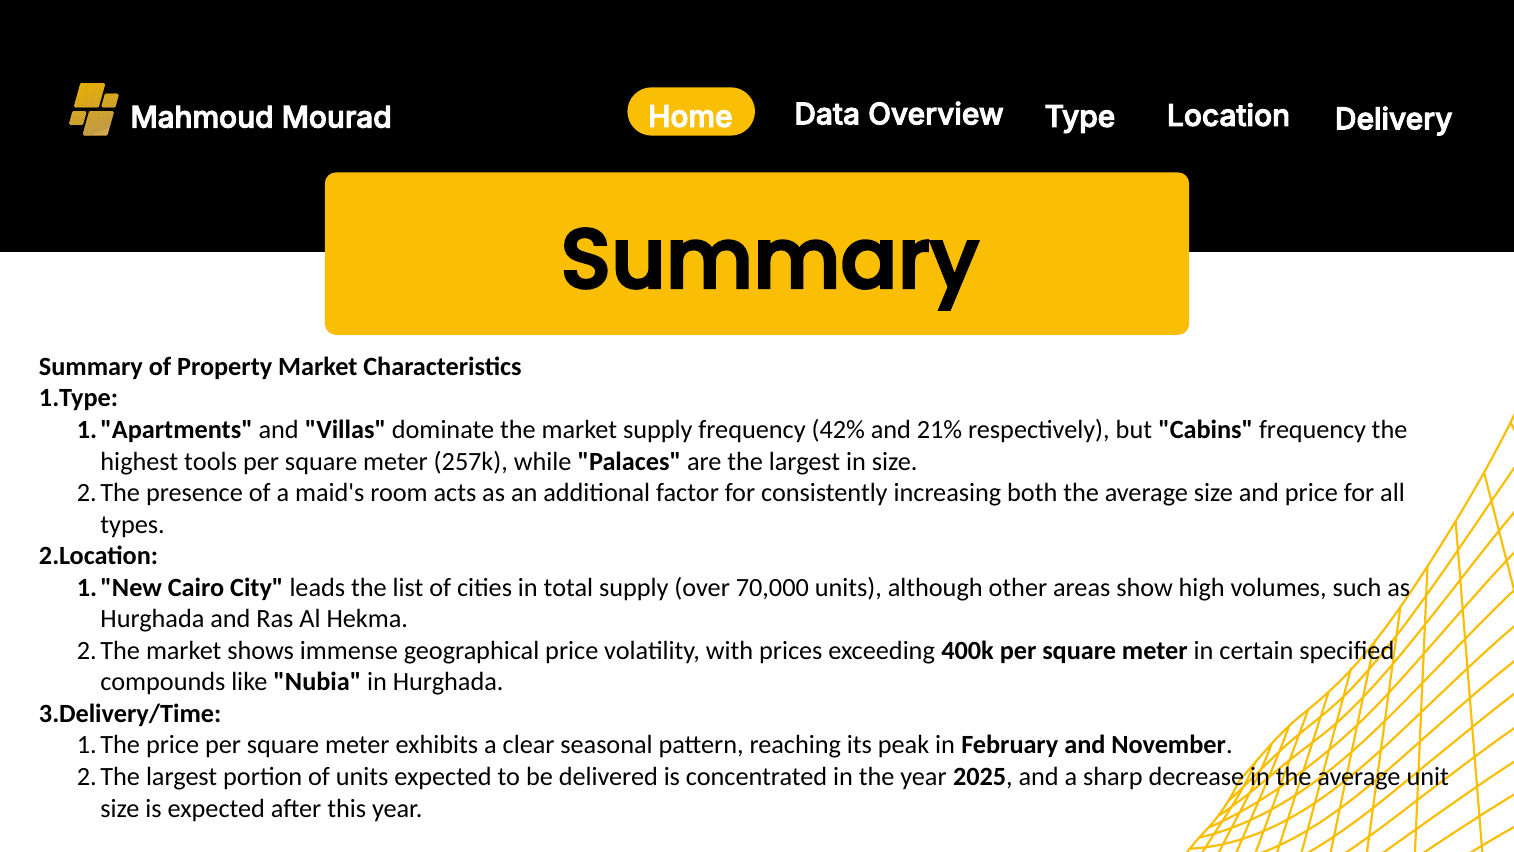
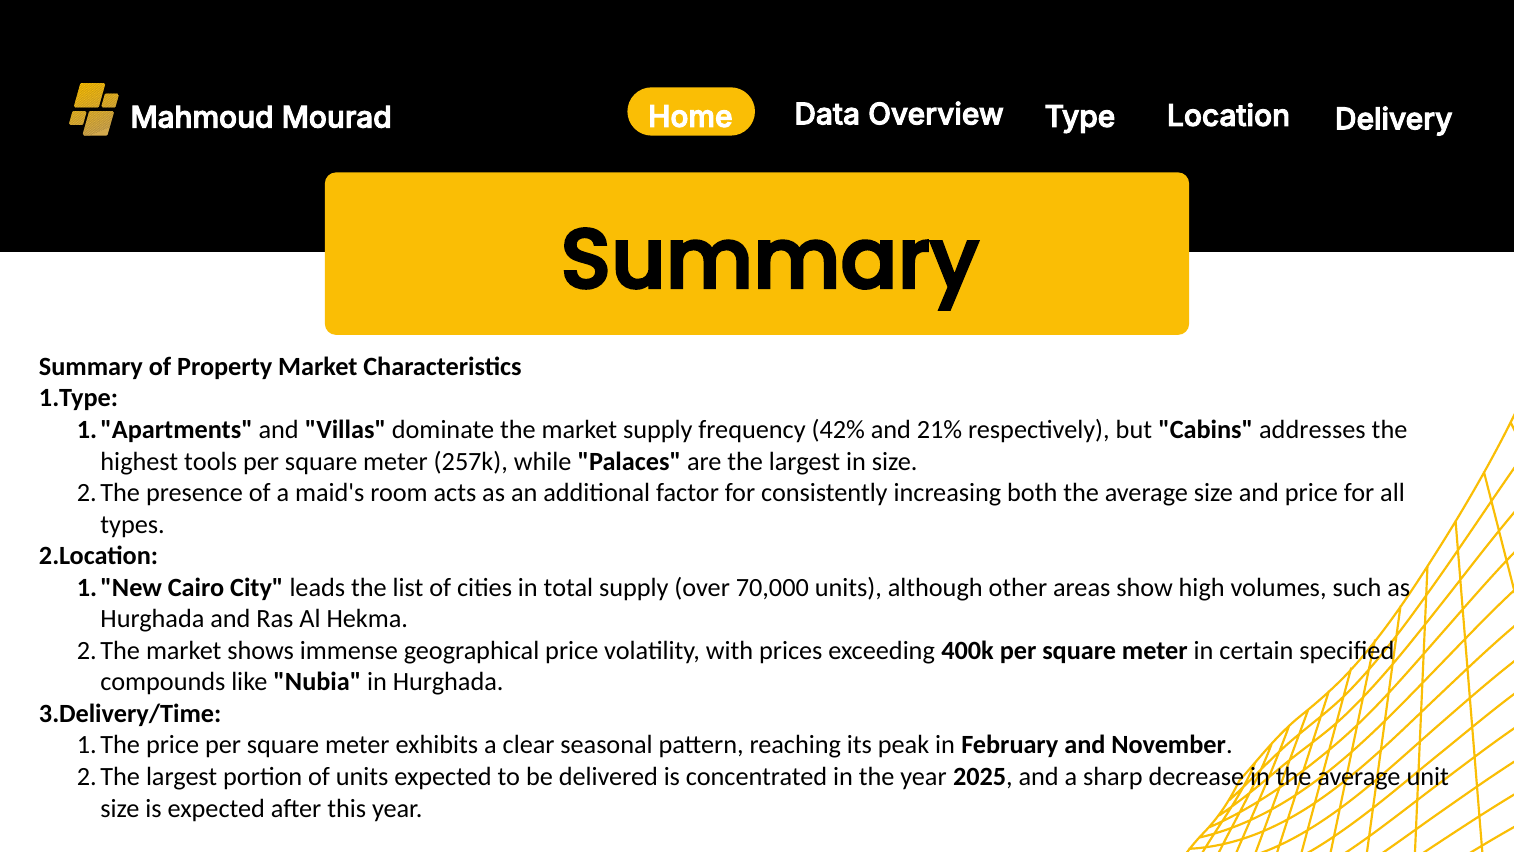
Cabins frequency: frequency -> addresses
